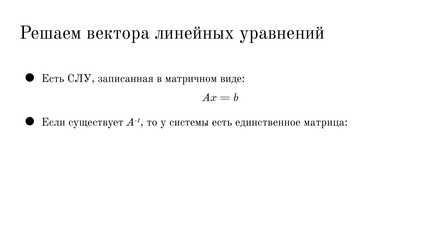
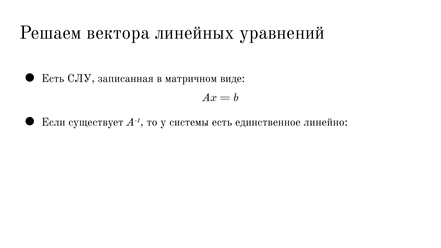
матрица: матрица -> линейно
